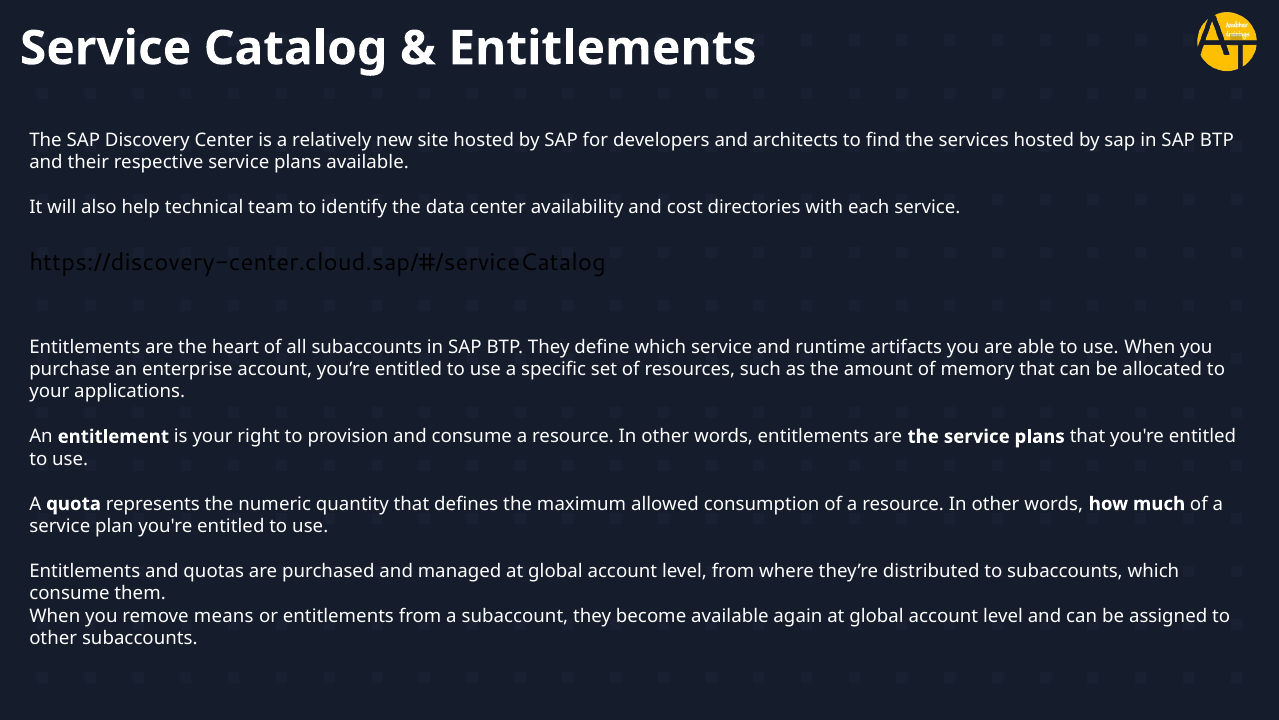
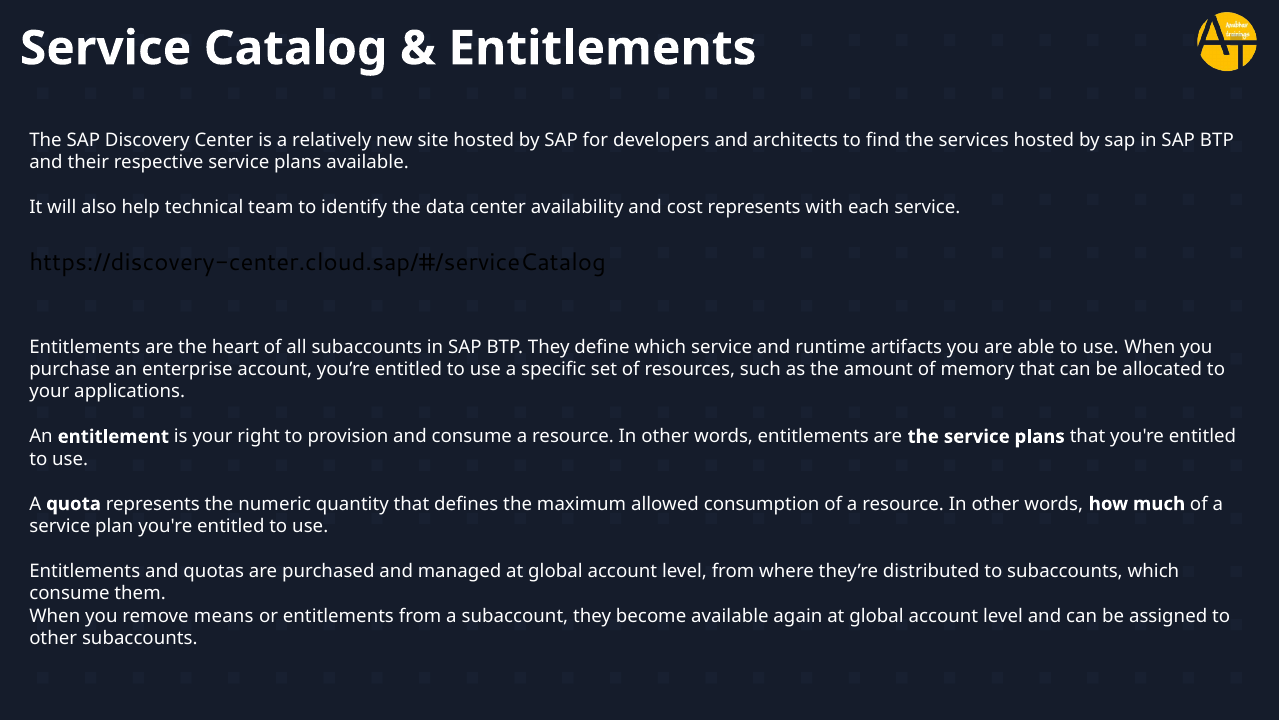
cost directories: directories -> represents
